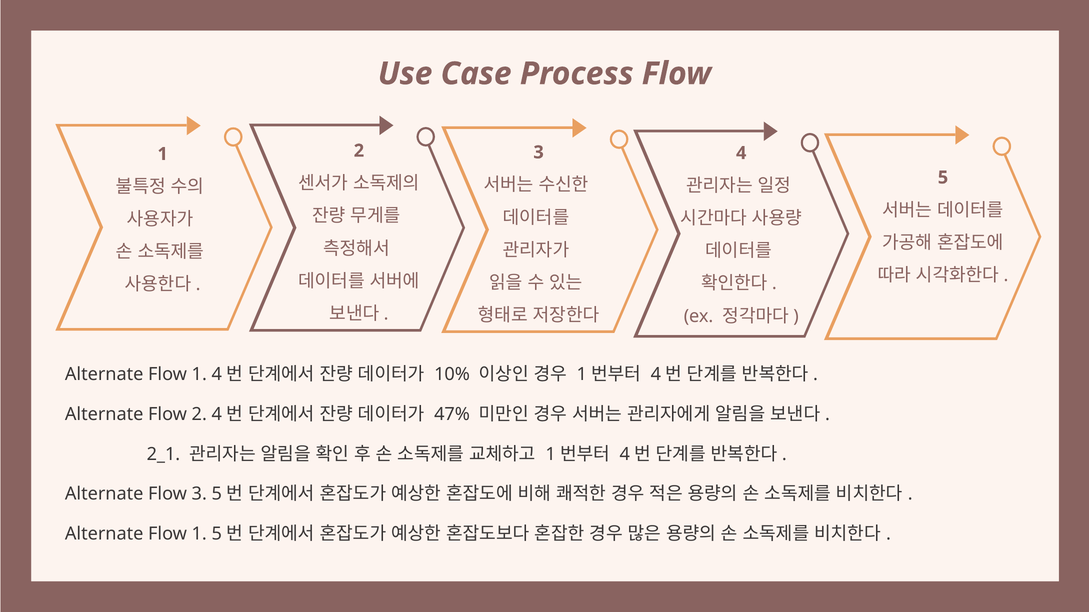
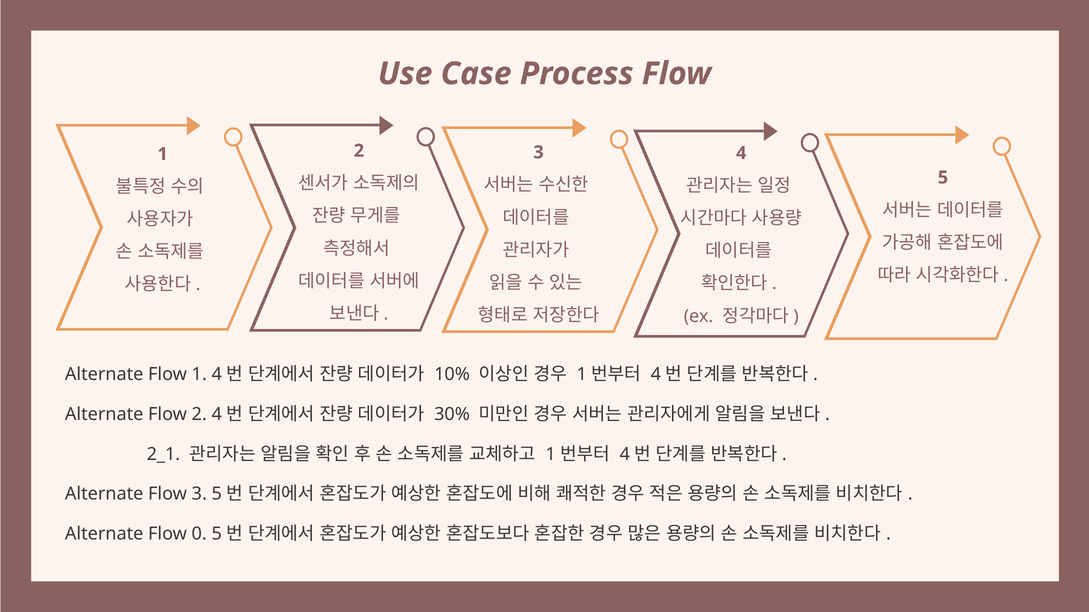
47%: 47% -> 30%
1 at (199, 534): 1 -> 0
